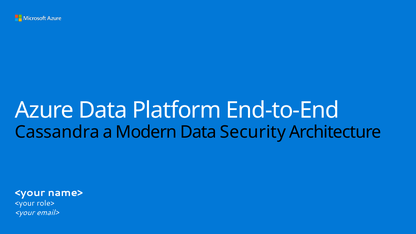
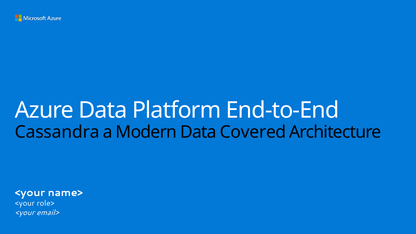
Security: Security -> Covered
